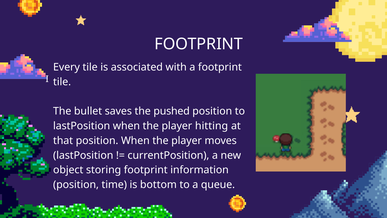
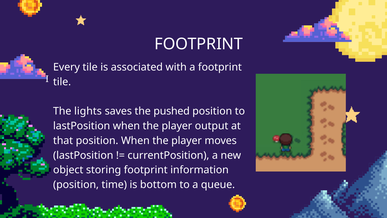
bullet: bullet -> lights
hitting: hitting -> output
